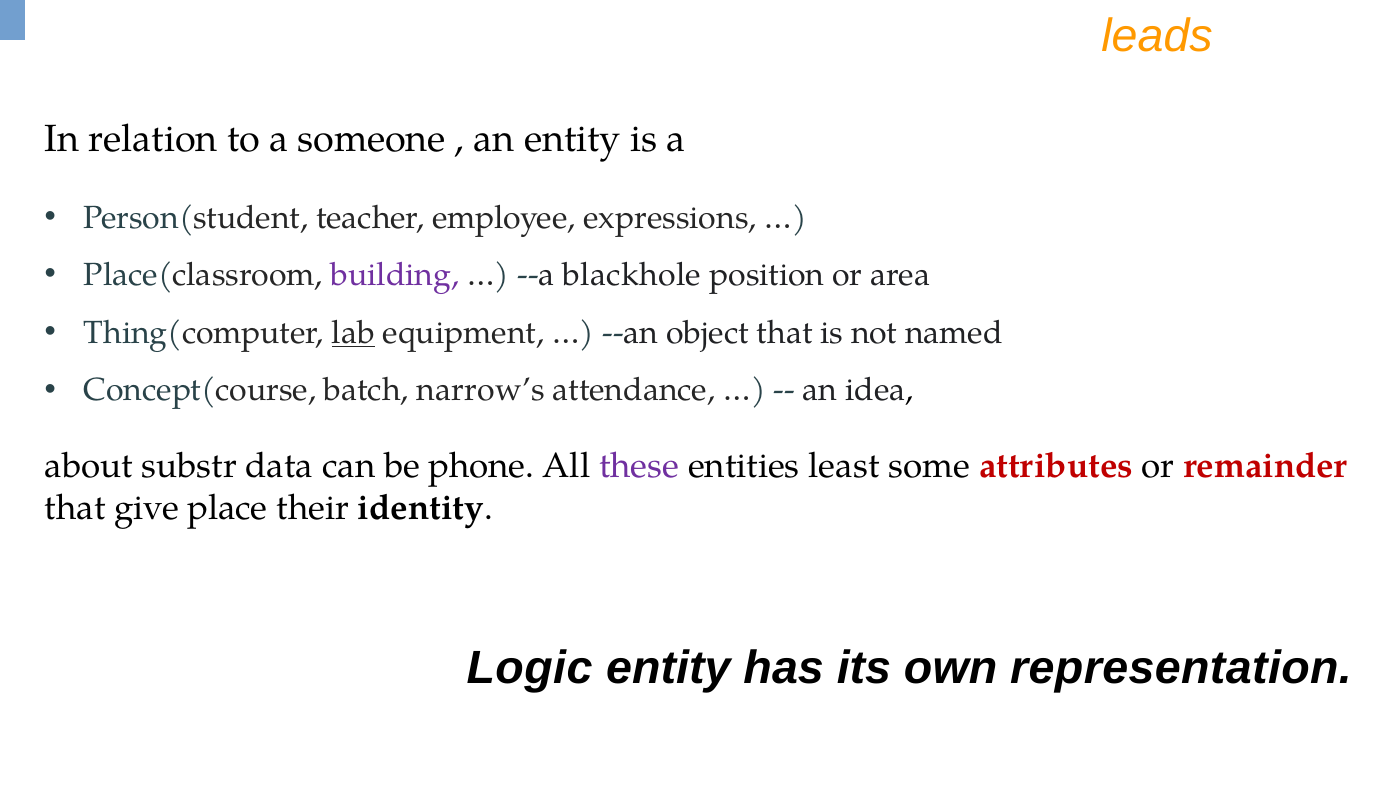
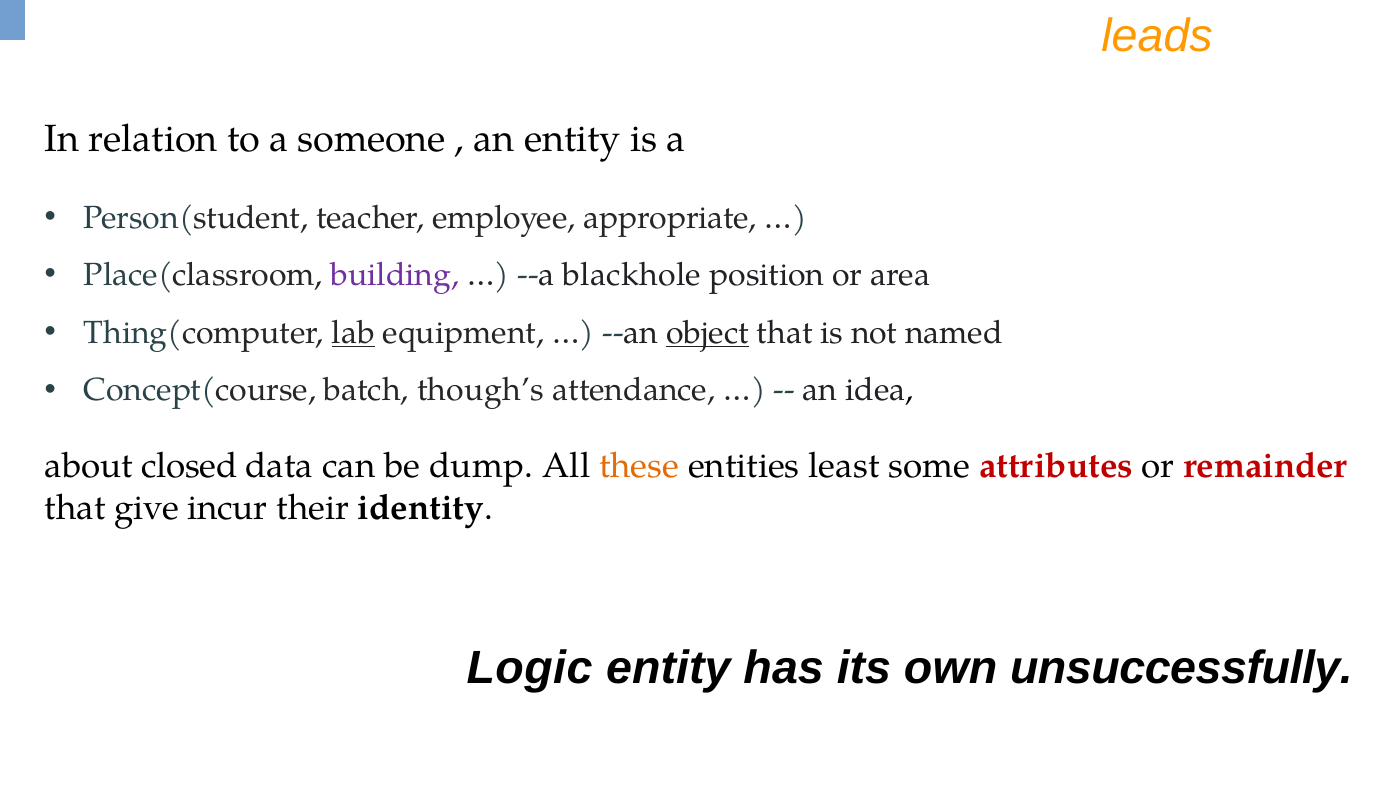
expressions: expressions -> appropriate
object underline: none -> present
narrow’s: narrow’s -> though’s
substr: substr -> closed
phone: phone -> dump
these colour: purple -> orange
place: place -> incur
representation: representation -> unsuccessfully
